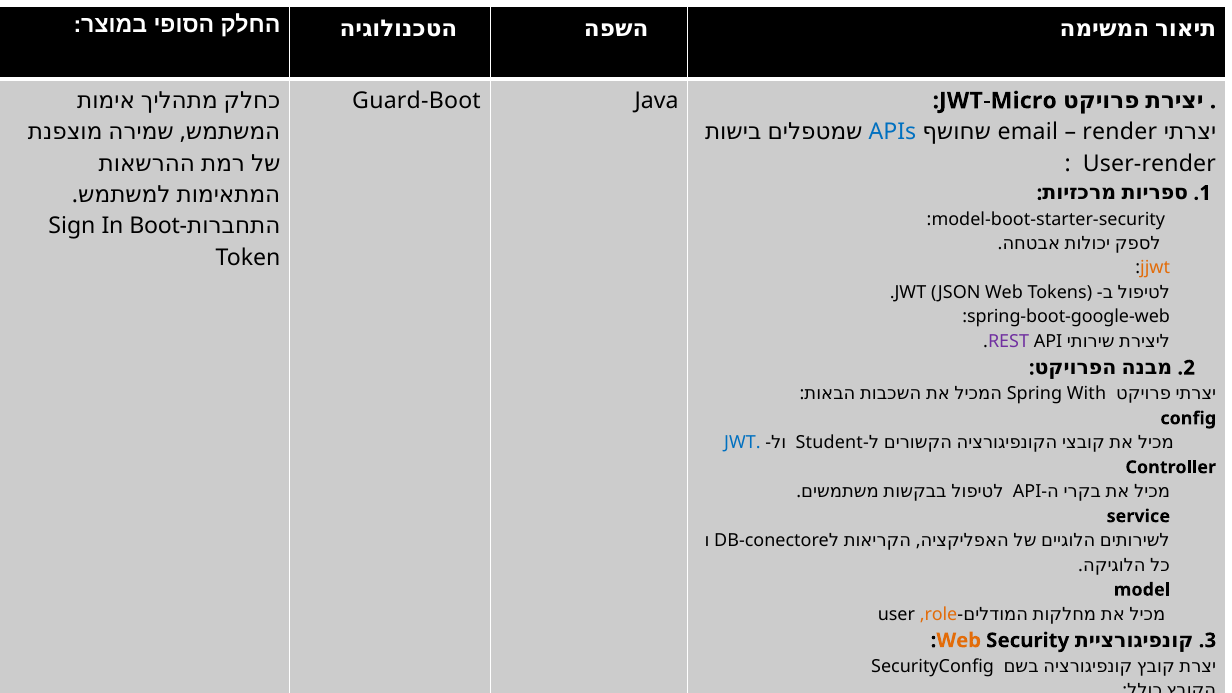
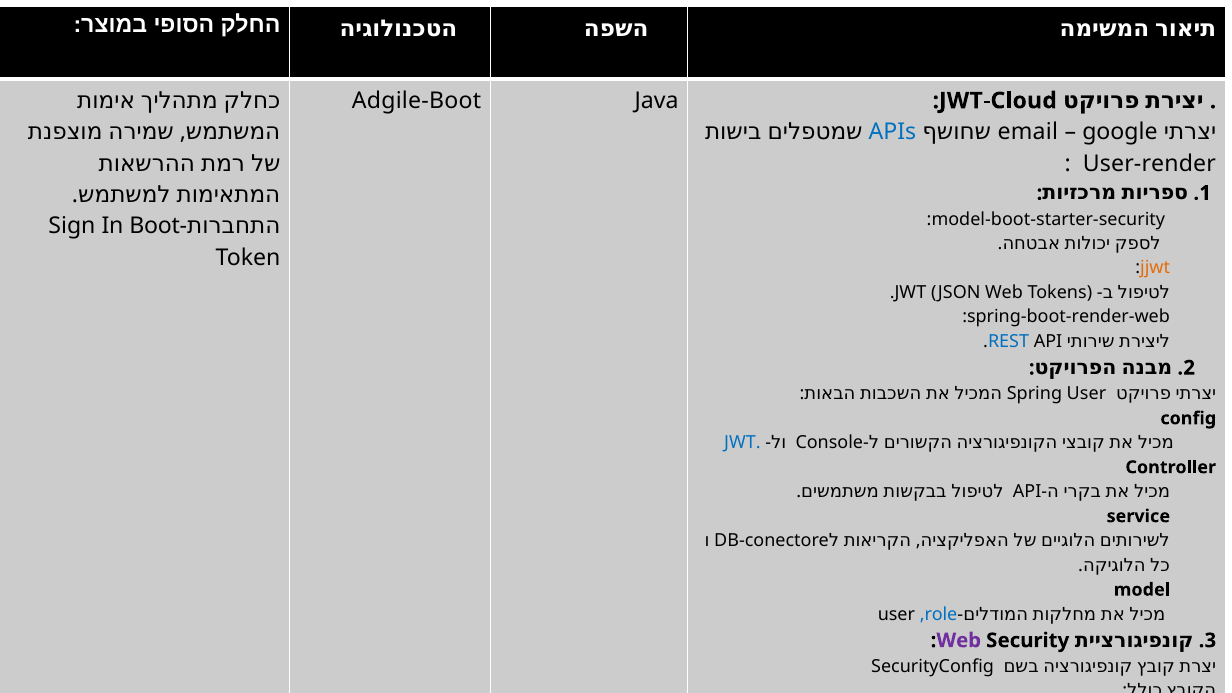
Guard-Boot: Guard-Boot -> Adgile-Boot
JWT-Micro: JWT-Micro -> JWT-Cloud
render: render -> google
spring-boot-google-web: spring-boot-google-web -> spring-boot-render-web
REST colour: purple -> blue
Spring With: With -> User
Student at (829, 443): Student -> Console
,role colour: orange -> blue
Web at (959, 640) colour: orange -> purple
